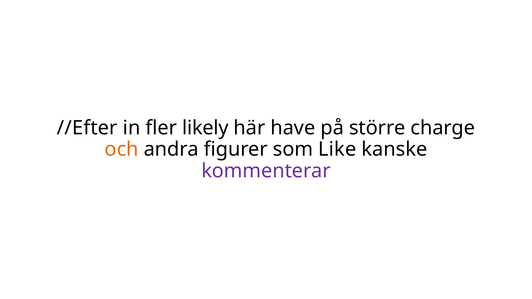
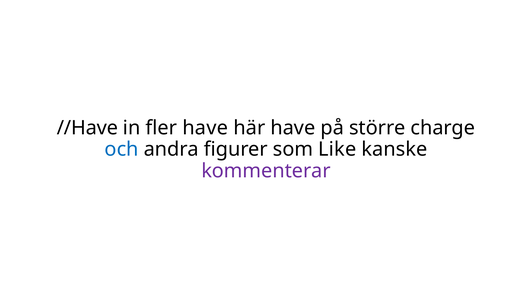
//Efter: //Efter -> //Have
fler likely: likely -> have
och colour: orange -> blue
